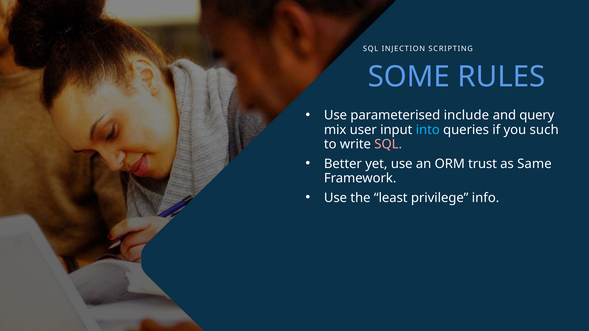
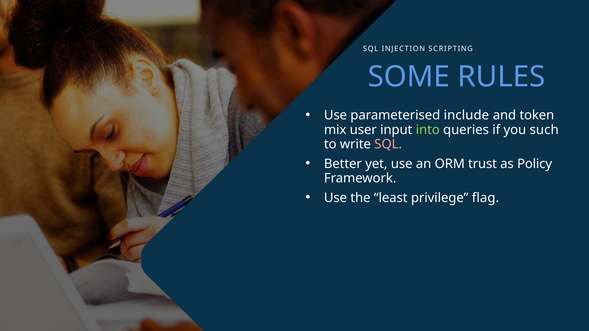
query: query -> token
into colour: light blue -> light green
Same: Same -> Policy
info: info -> flag
